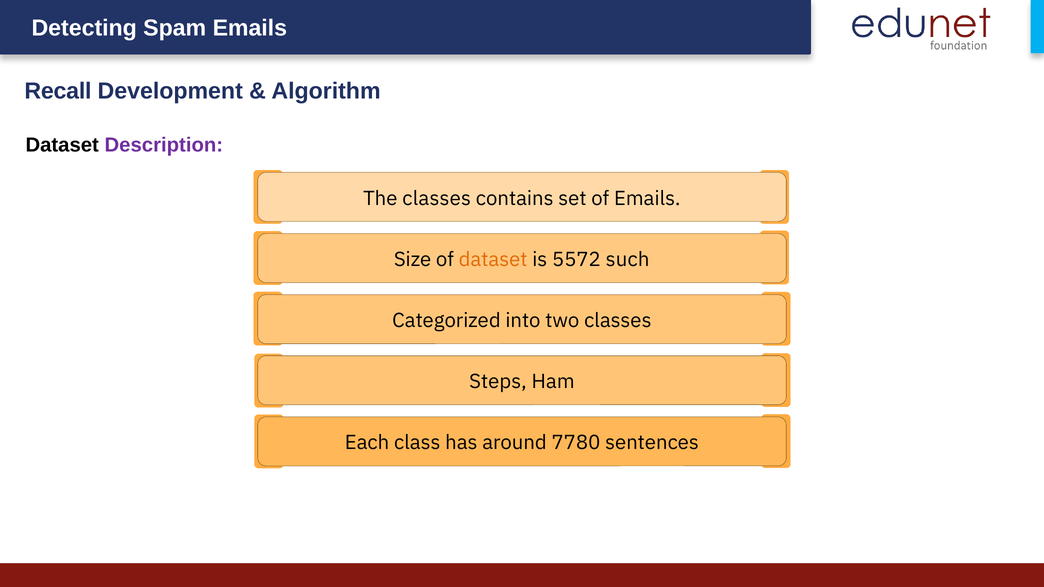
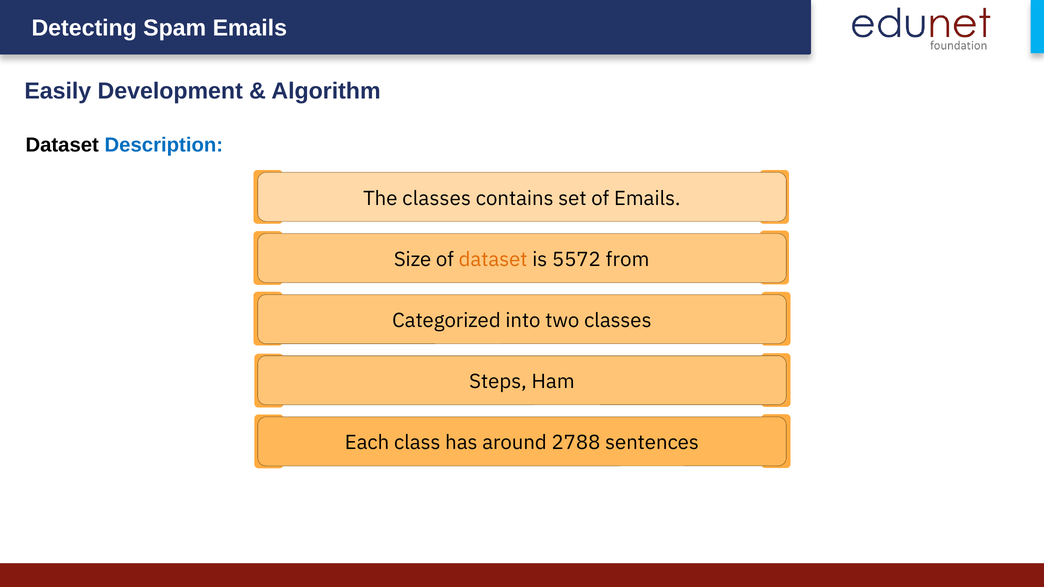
Recall: Recall -> Easily
Description colour: purple -> blue
such: such -> from
7780: 7780 -> 2788
